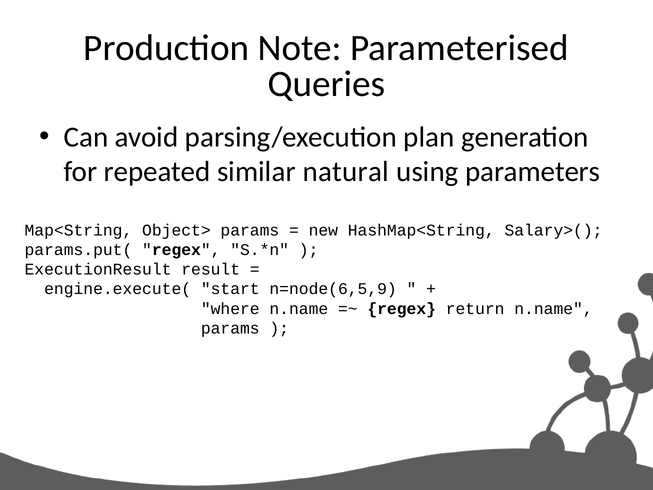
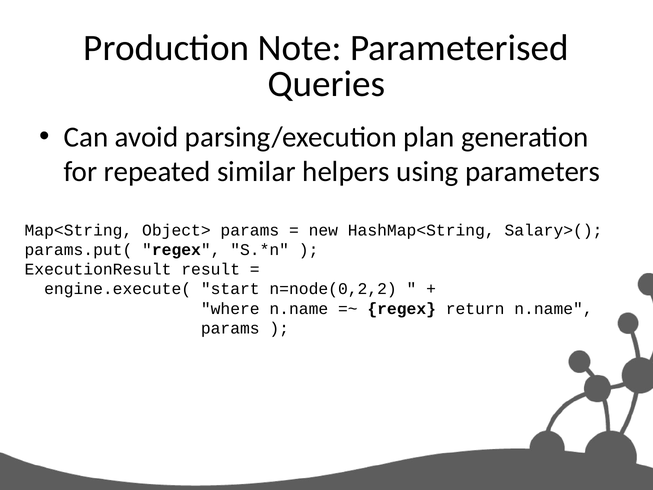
natural: natural -> helpers
n=node(6,5,9: n=node(6,5,9 -> n=node(0,2,2
